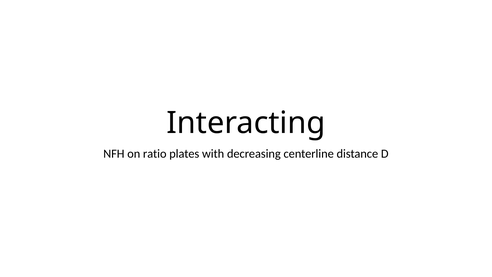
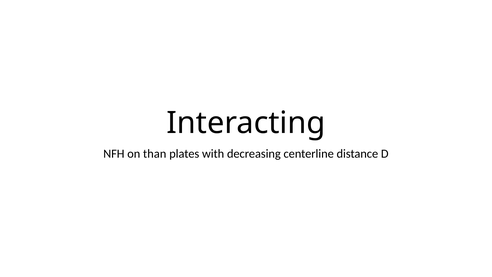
ratio: ratio -> than
